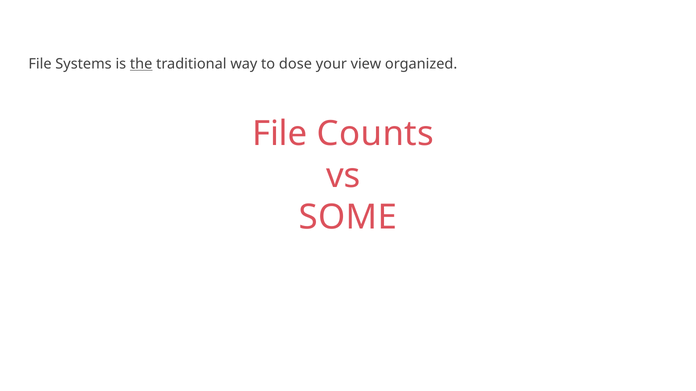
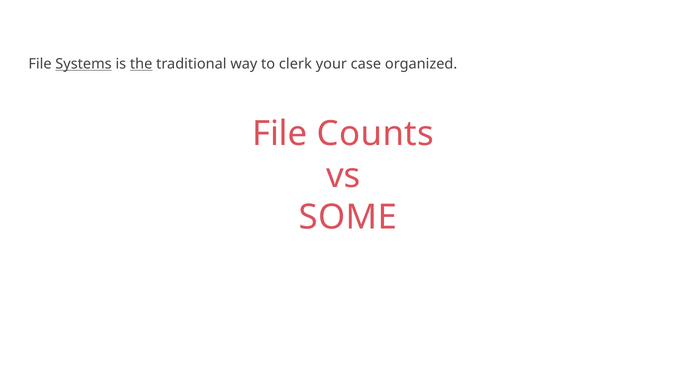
Systems underline: none -> present
dose: dose -> clerk
view: view -> case
